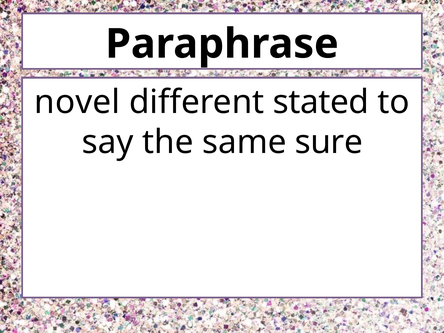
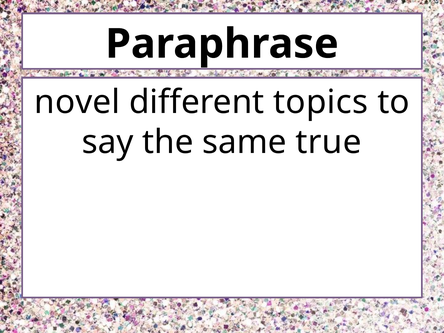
stated: stated -> topics
sure: sure -> true
